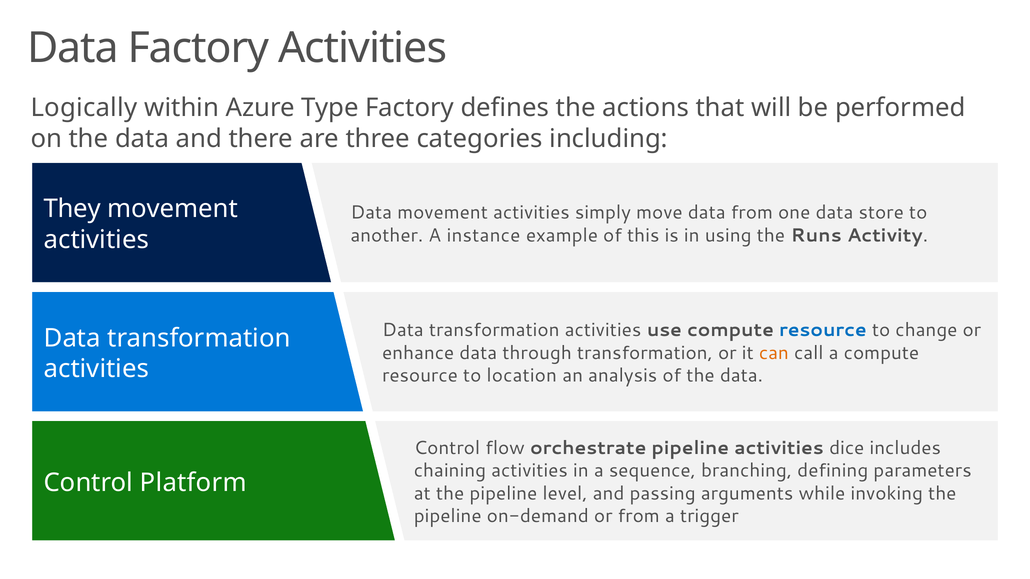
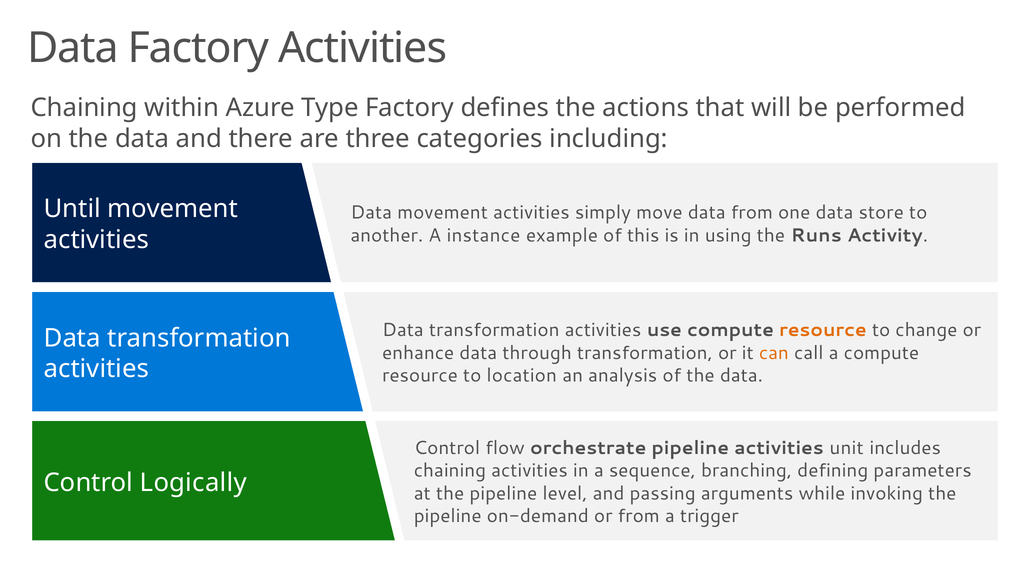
Logically at (84, 108): Logically -> Chaining
They: They -> Until
resource at (823, 330) colour: blue -> orange
dice: dice -> unit
Platform: Platform -> Logically
